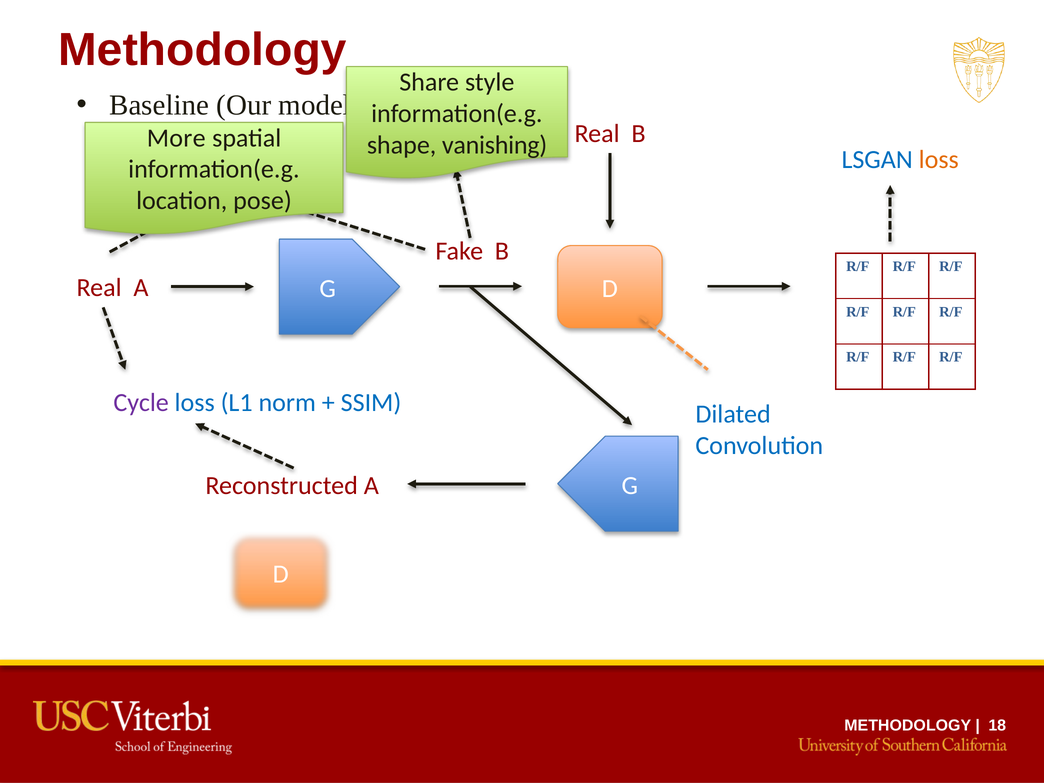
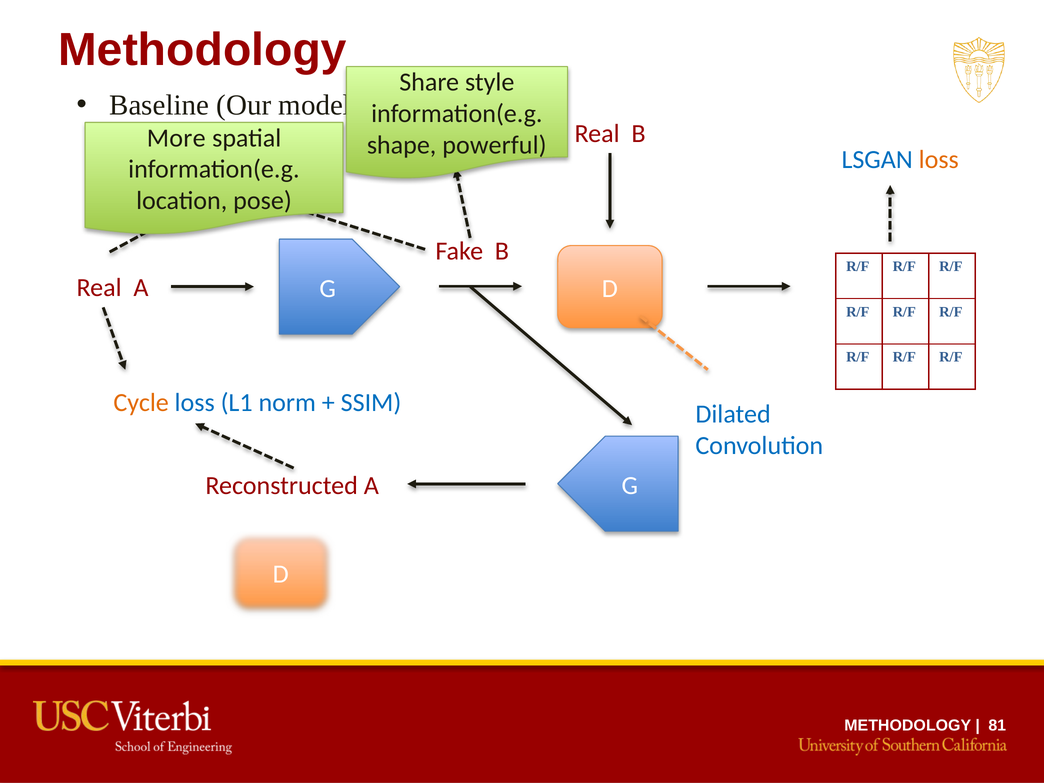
vanishing: vanishing -> powerful
Cycle colour: purple -> orange
18: 18 -> 81
